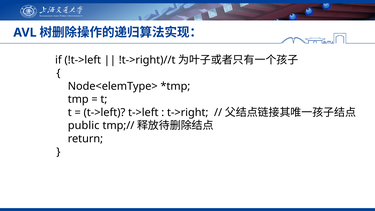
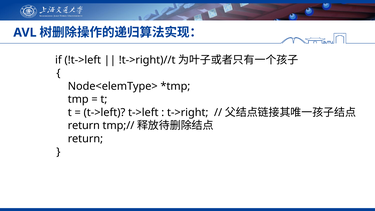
public at (84, 126): public -> return
